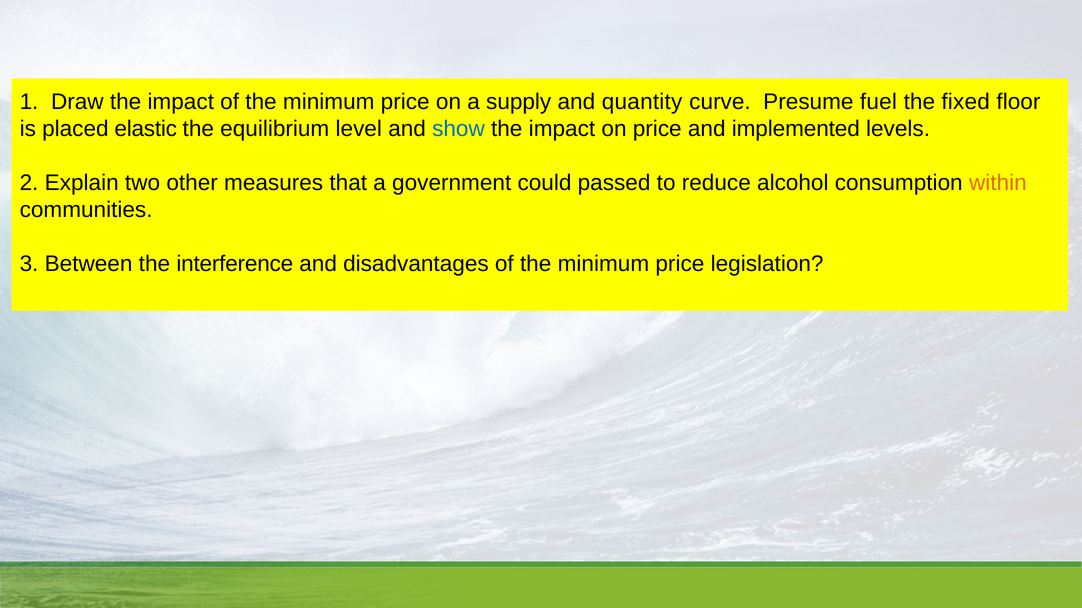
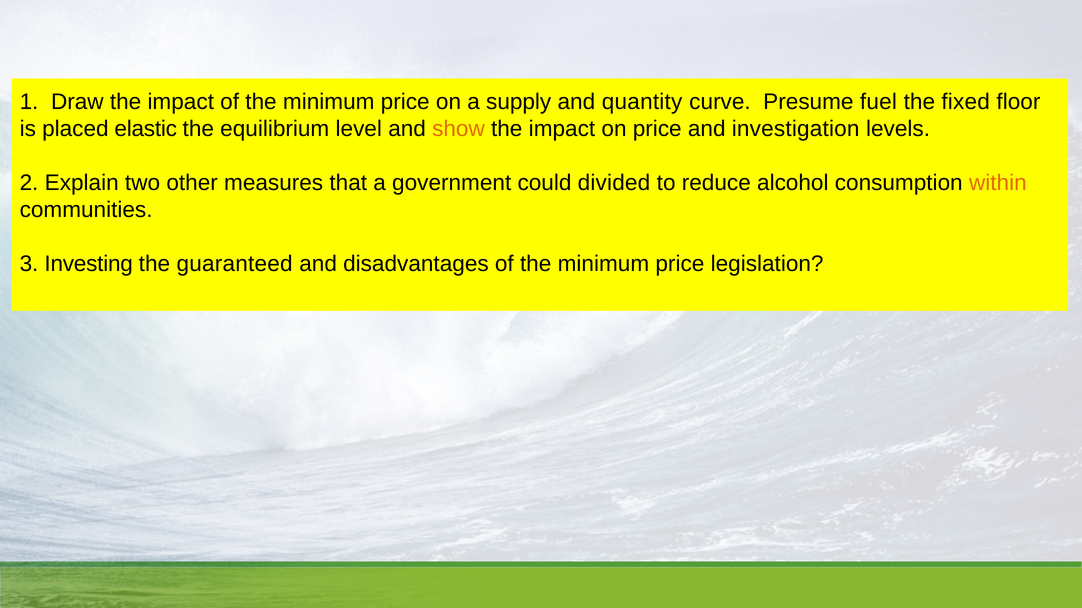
show colour: blue -> orange
implemented: implemented -> investigation
passed: passed -> divided
Between: Between -> Investing
interference: interference -> guaranteed
